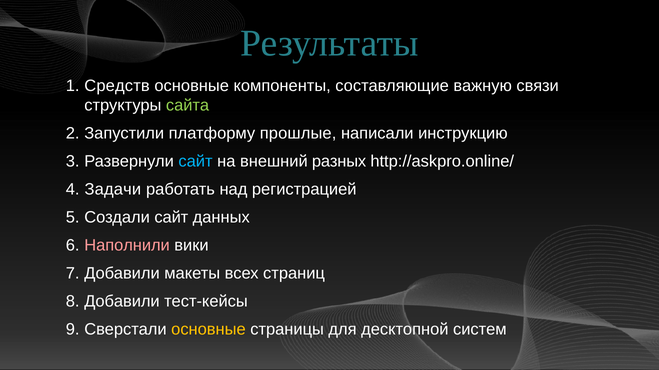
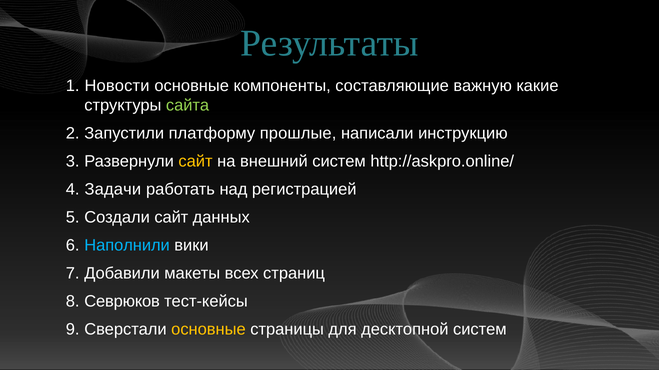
Средств: Средств -> Новости
связи: связи -> какие
сайт at (196, 162) colour: light blue -> yellow
внешний разных: разных -> систем
Наполнили colour: pink -> light blue
Добавили at (122, 302): Добавили -> Севрюков
